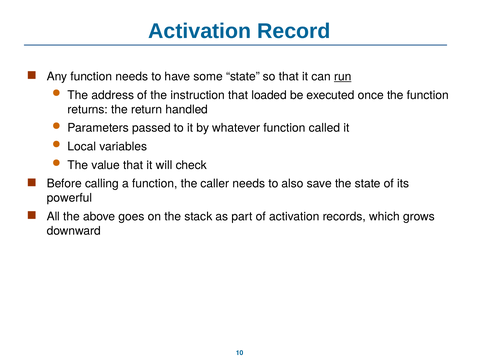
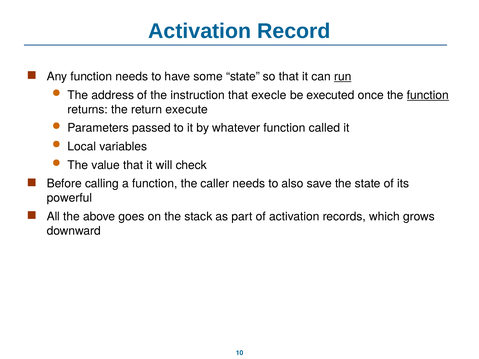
loaded: loaded -> execle
function at (428, 95) underline: none -> present
handled: handled -> execute
